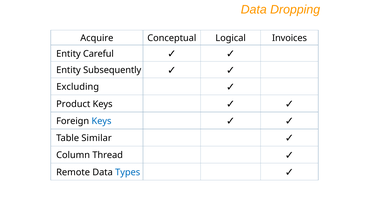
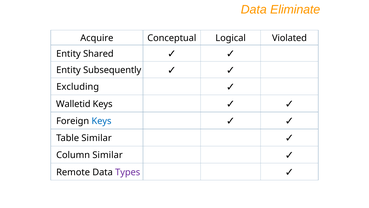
Dropping: Dropping -> Eliminate
Invoices: Invoices -> Violated
Careful: Careful -> Shared
Product: Product -> Walletid
Column Thread: Thread -> Similar
Types colour: blue -> purple
